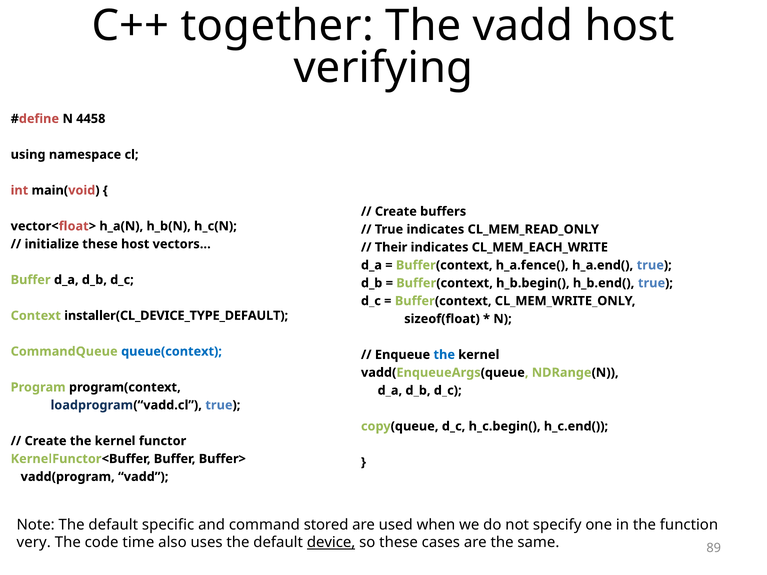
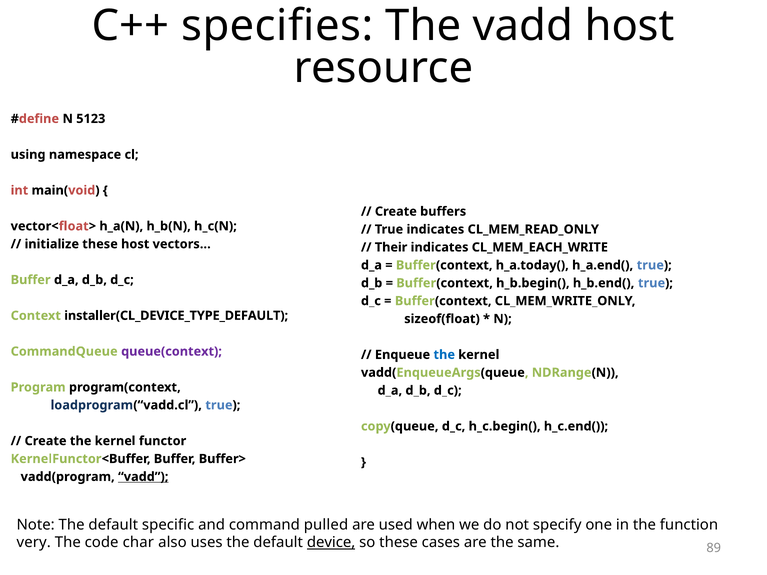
together: together -> specifies
verifying: verifying -> resource
4458: 4458 -> 5123
h_a.fence(: h_a.fence( -> h_a.today(
queue(context colour: blue -> purple
vadd at (143, 477) underline: none -> present
stored: stored -> pulled
time: time -> char
